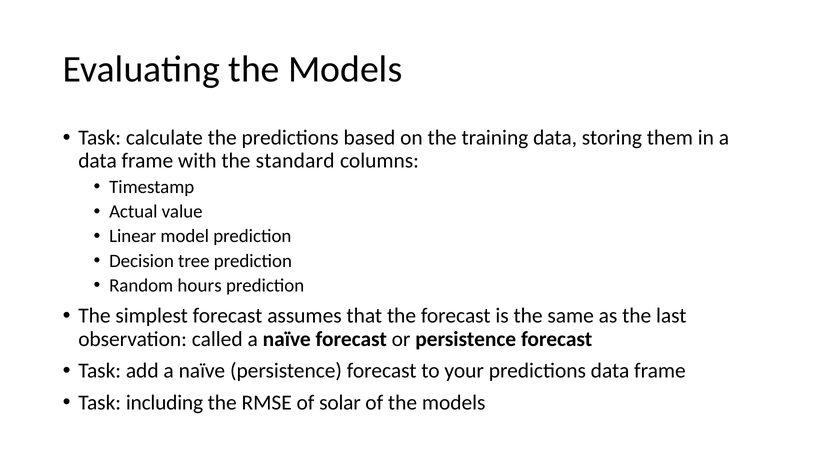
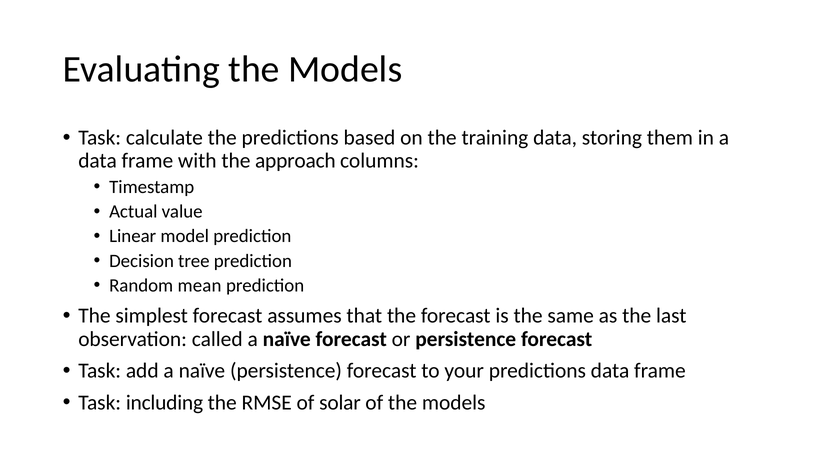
standard: standard -> approach
hours: hours -> mean
